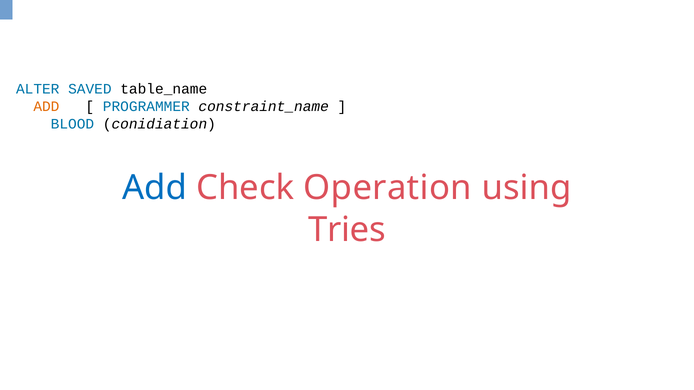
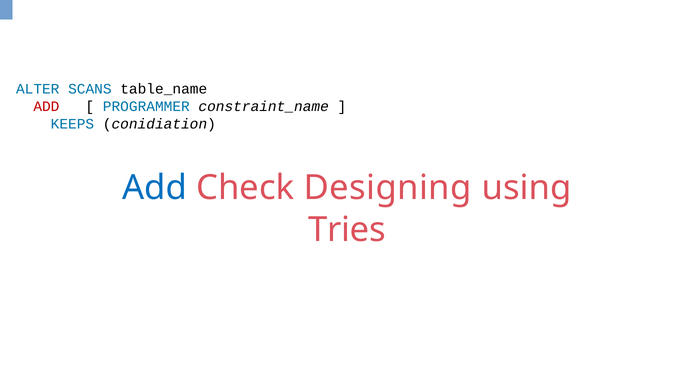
SAVED: SAVED -> SCANS
ADD at (46, 107) colour: orange -> red
BLOOD: BLOOD -> KEEPS
Operation: Operation -> Designing
